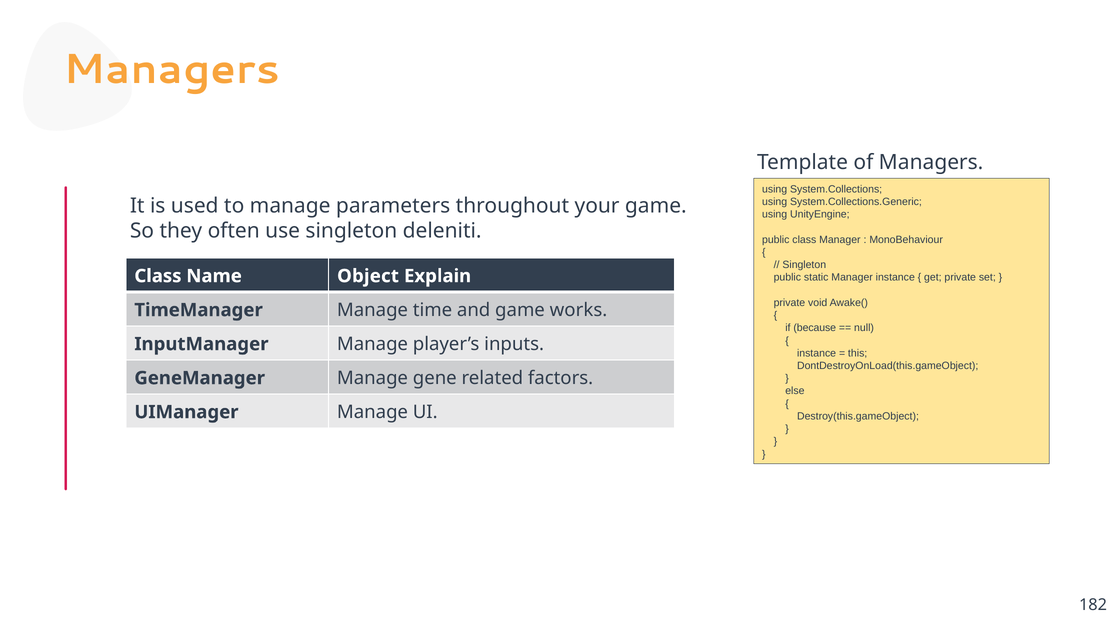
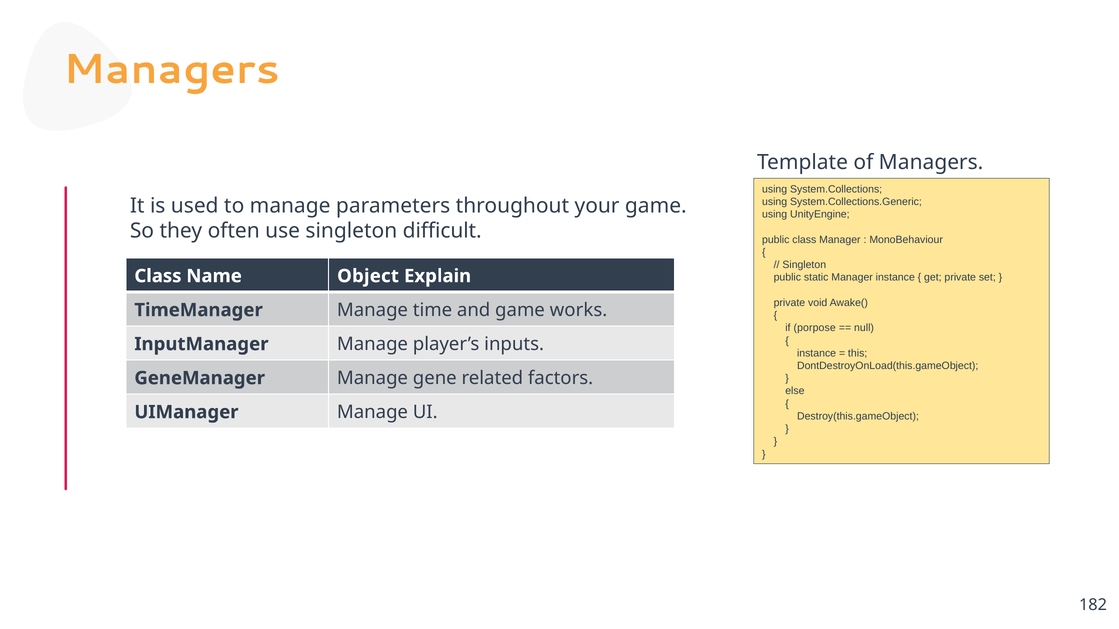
deleniti: deleniti -> difficult
because: because -> porpose
